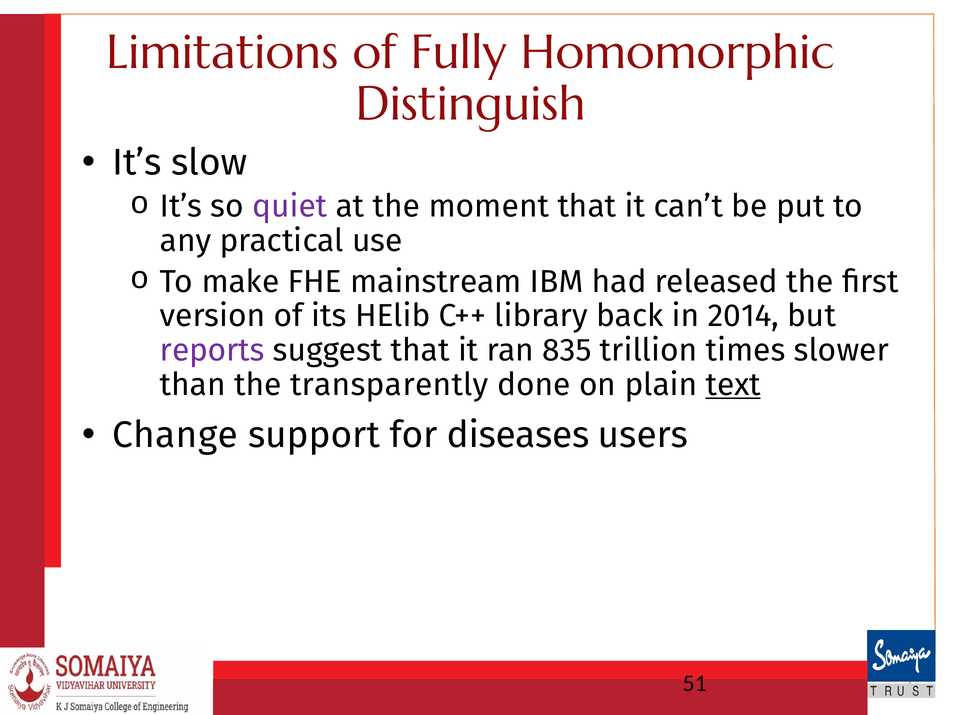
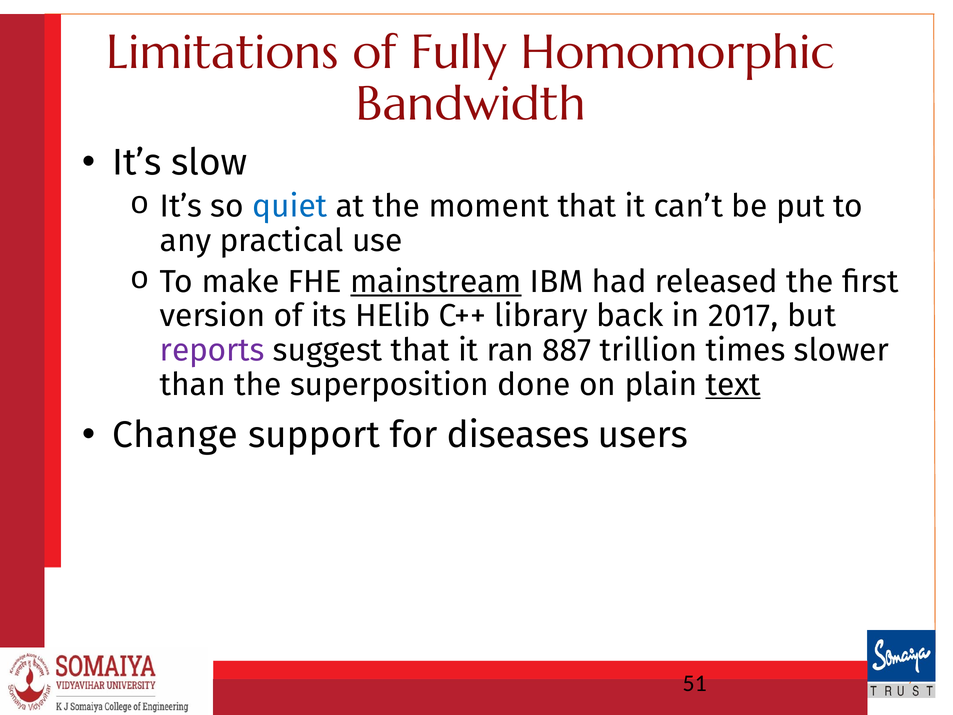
Distinguish: Distinguish -> Bandwidth
quiet colour: purple -> blue
mainstream underline: none -> present
2014: 2014 -> 2017
835: 835 -> 887
transparently: transparently -> superposition
